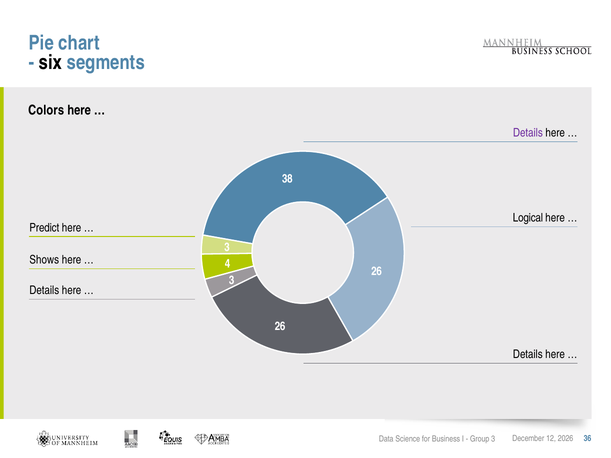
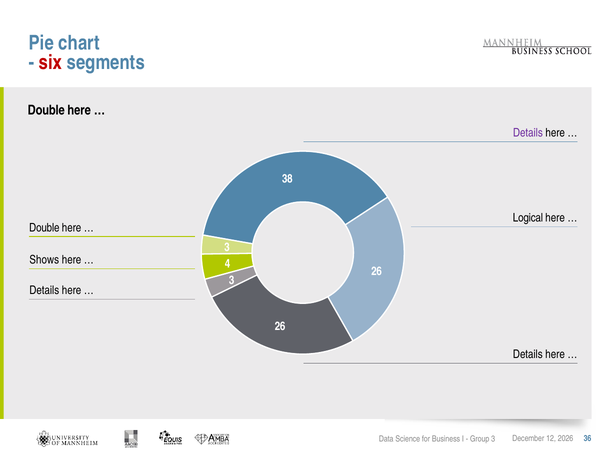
six colour: black -> red
Colors at (46, 110): Colors -> Double
Predict at (44, 228): Predict -> Double
